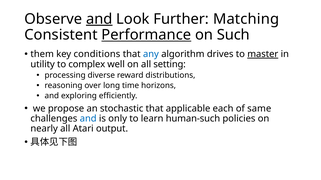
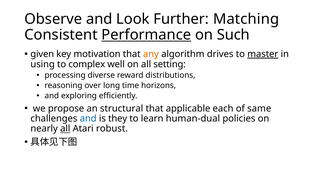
and at (99, 19) underline: present -> none
them: them -> given
conditions: conditions -> motivation
any colour: blue -> orange
utility: utility -> using
stochastic: stochastic -> structural
only: only -> they
human-such: human-such -> human-dual
all at (65, 129) underline: none -> present
output: output -> robust
